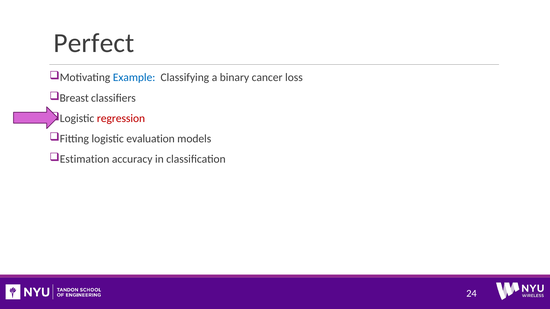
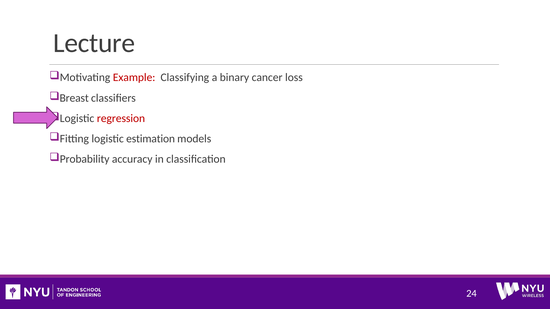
Perfect: Perfect -> Lecture
Example colour: blue -> red
evaluation: evaluation -> estimation
Estimation: Estimation -> Probability
